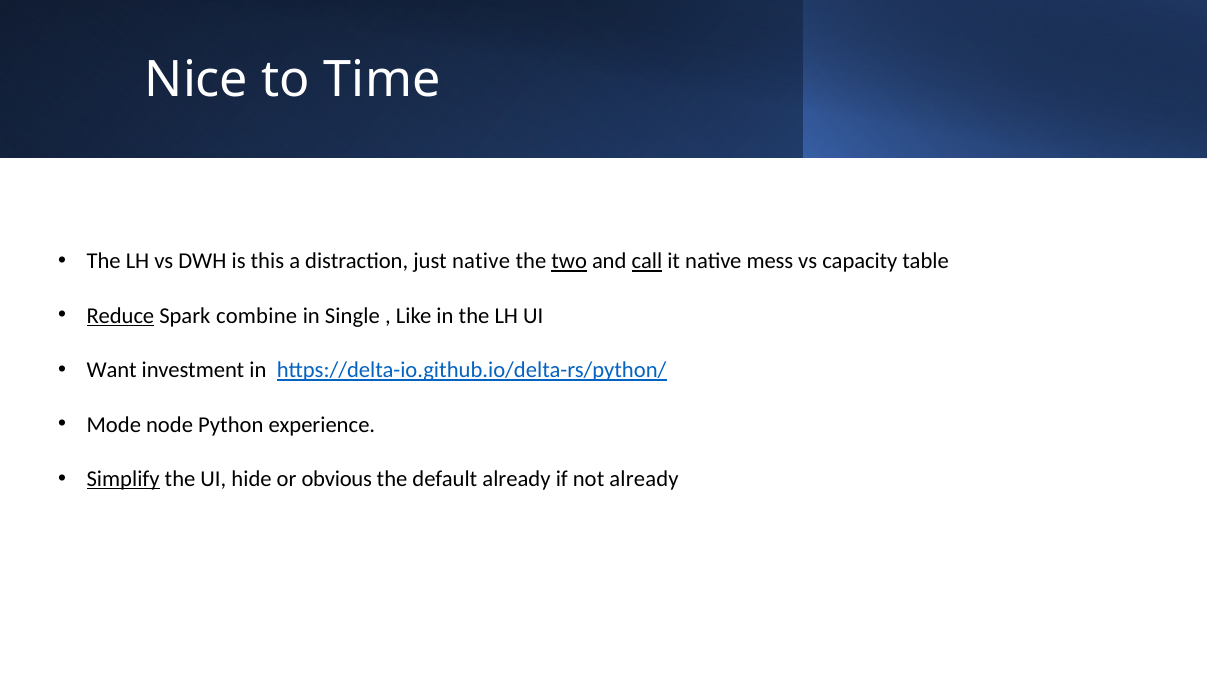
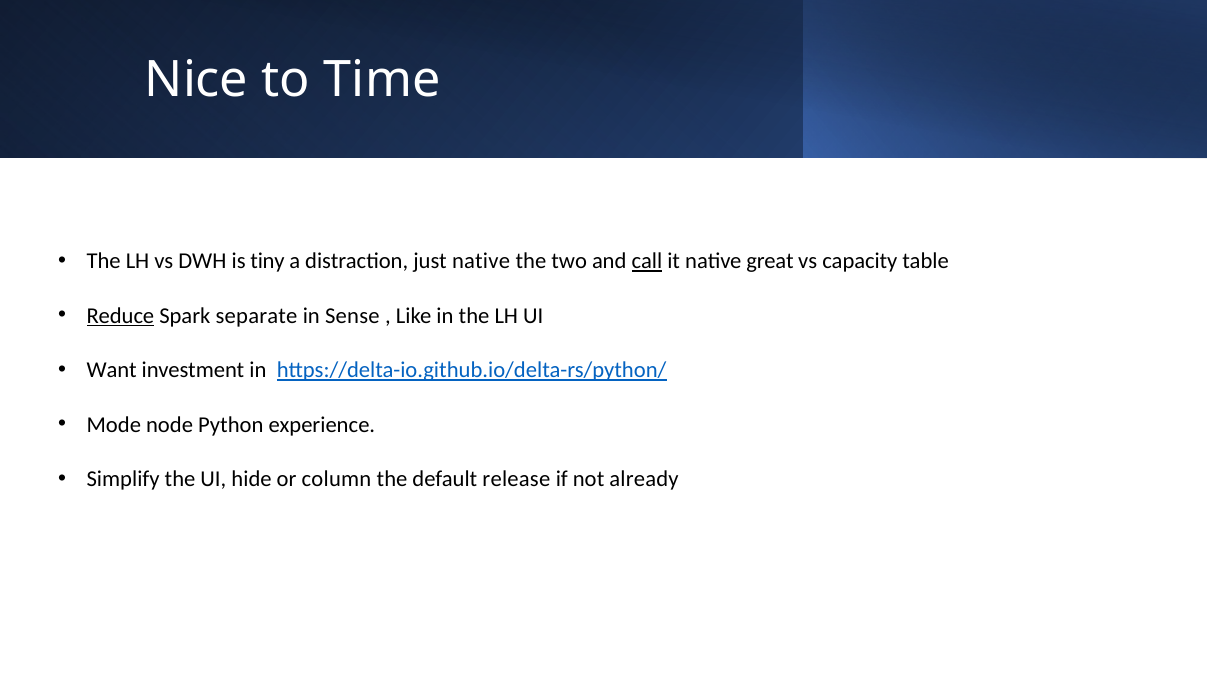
this: this -> tiny
two underline: present -> none
mess: mess -> great
combine: combine -> separate
Single: Single -> Sense
Simplify underline: present -> none
obvious: obvious -> column
default already: already -> release
